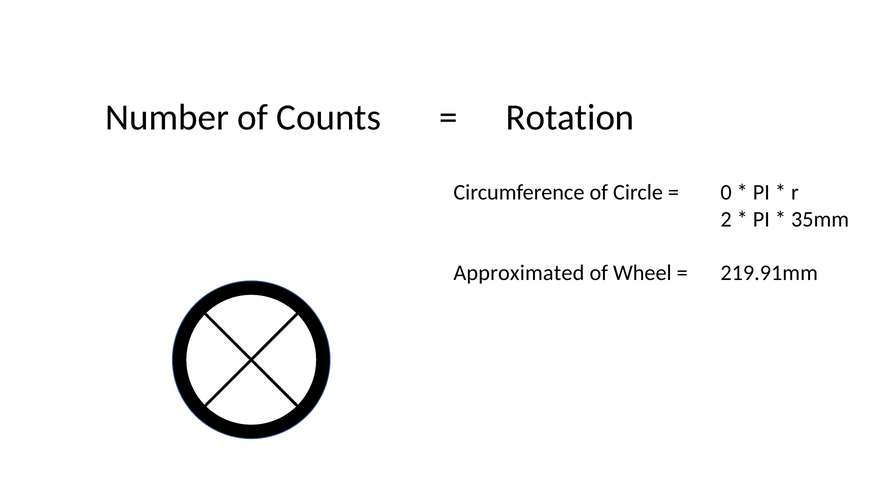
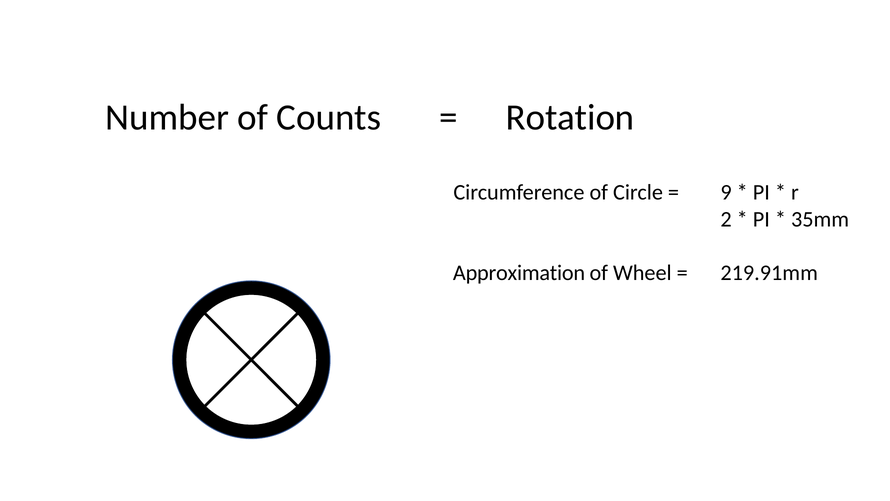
0: 0 -> 9
Approximated: Approximated -> Approximation
